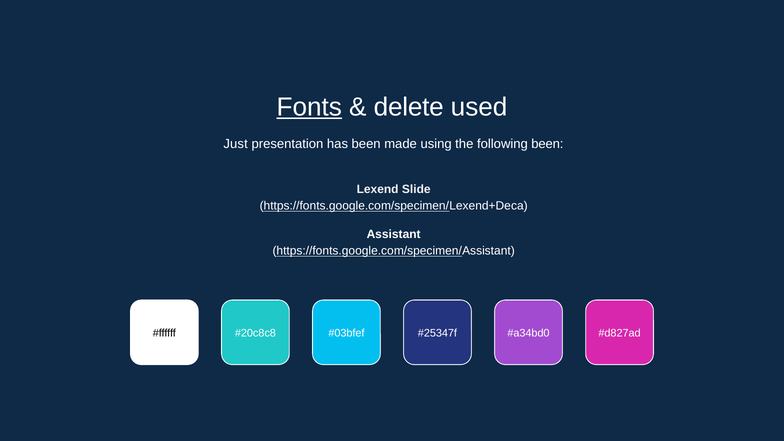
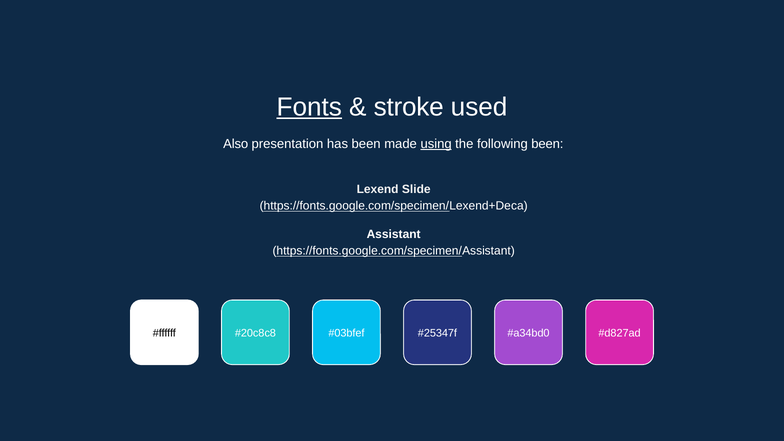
delete: delete -> stroke
Just: Just -> Also
using underline: none -> present
